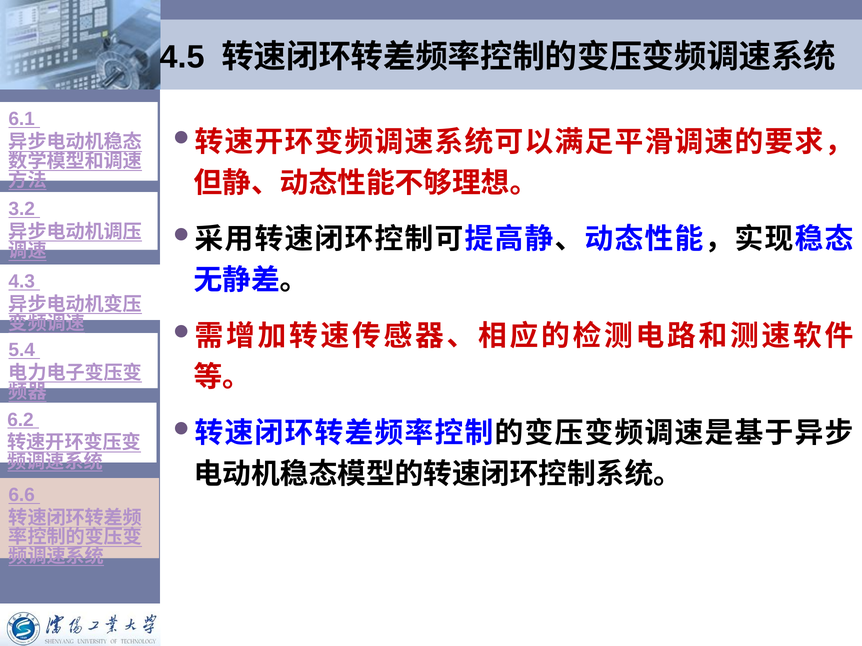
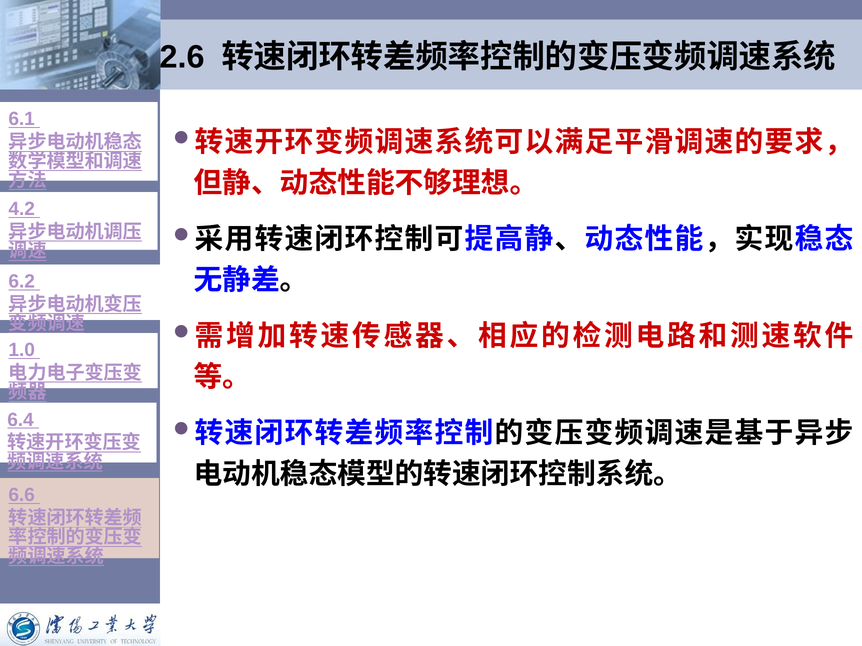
4.5: 4.5 -> 2.6
3.2: 3.2 -> 4.2
4.3: 4.3 -> 6.2
5.4: 5.4 -> 1.0
6.2: 6.2 -> 6.4
